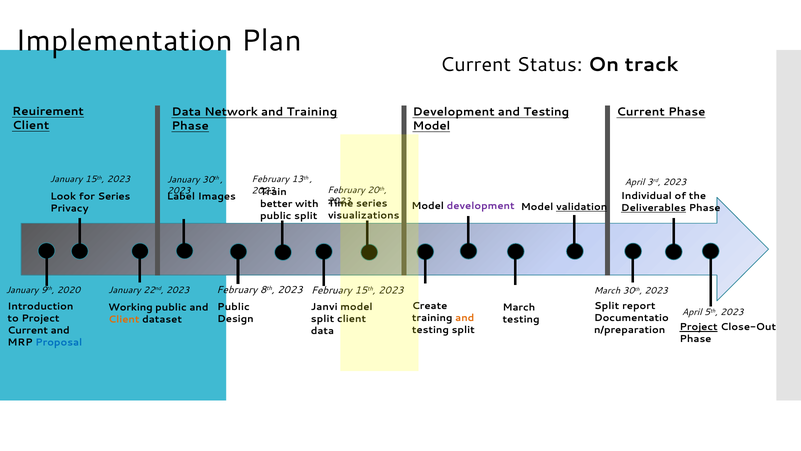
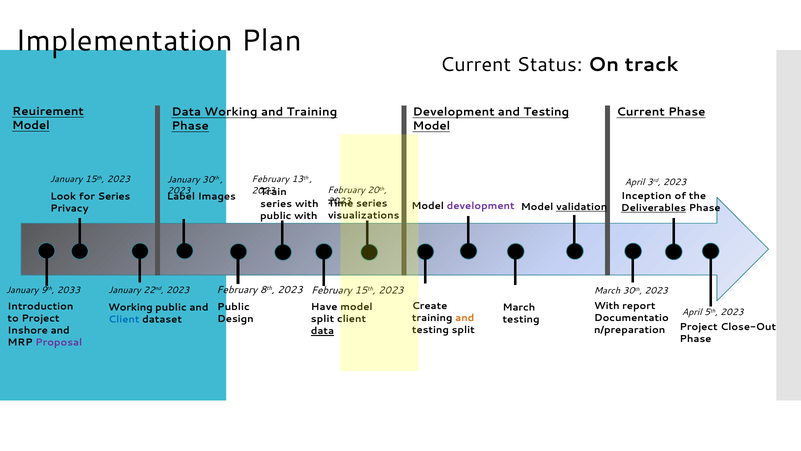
Data Network: Network -> Working
Client at (31, 125): Client -> Model
Individual: Individual -> Inception
better at (276, 204): better -> series
public split: split -> with
2020: 2020 -> 2033
Split at (607, 305): Split -> With
Janvi: Janvi -> Have
Client at (124, 319) colour: orange -> blue
Project at (699, 327) underline: present -> none
Current at (28, 330): Current -> Inshore
data at (322, 331) underline: none -> present
Proposal colour: blue -> purple
